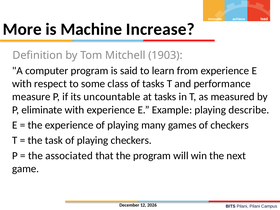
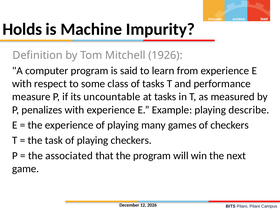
More: More -> Holds
Increase: Increase -> Impurity
1903: 1903 -> 1926
eliminate: eliminate -> penalizes
